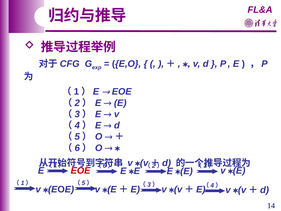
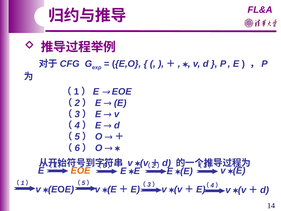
EOE at (81, 170) colour: red -> orange
